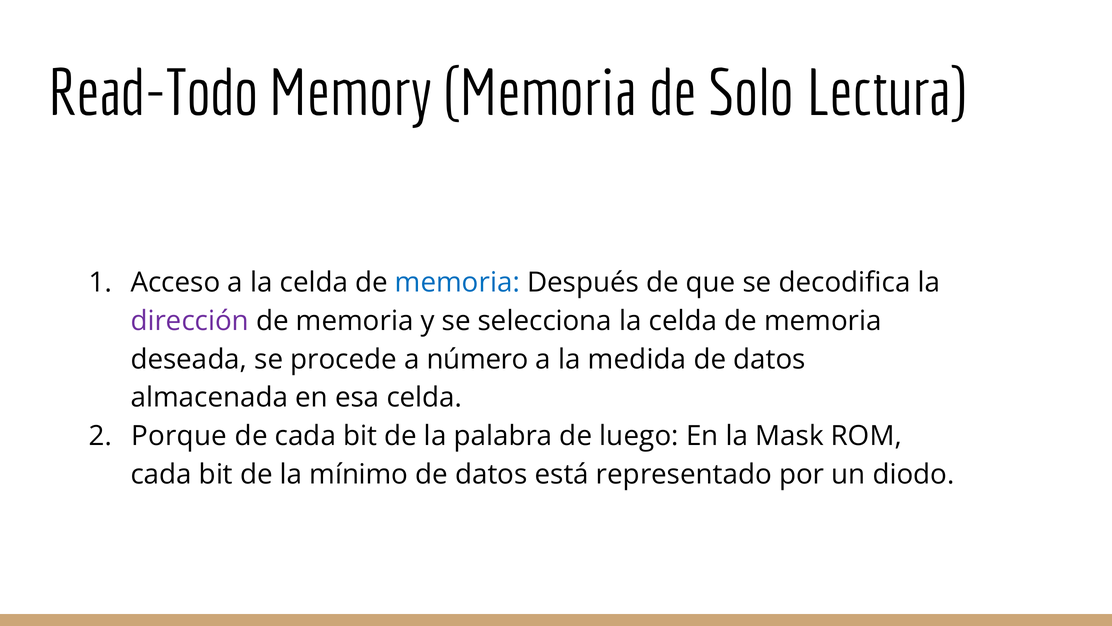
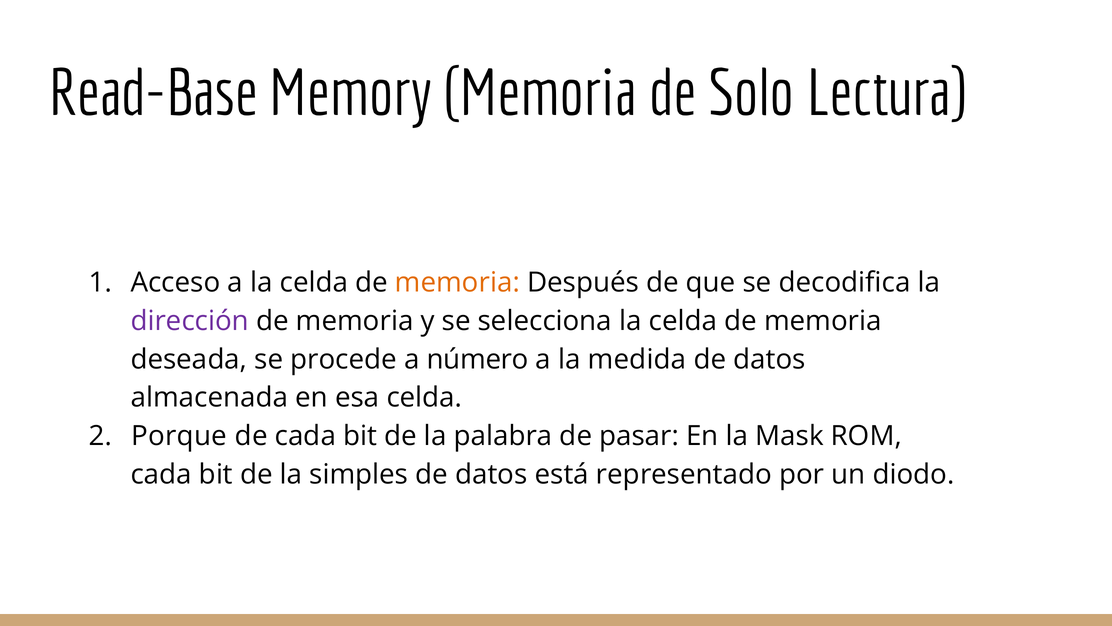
Read-Todo: Read-Todo -> Read-Base
memoria at (457, 282) colour: blue -> orange
luego: luego -> pasar
mínimo: mínimo -> simples
